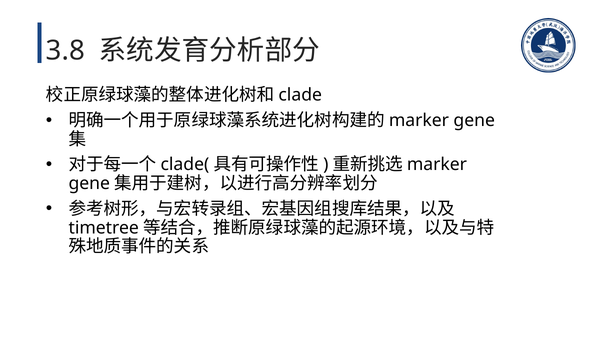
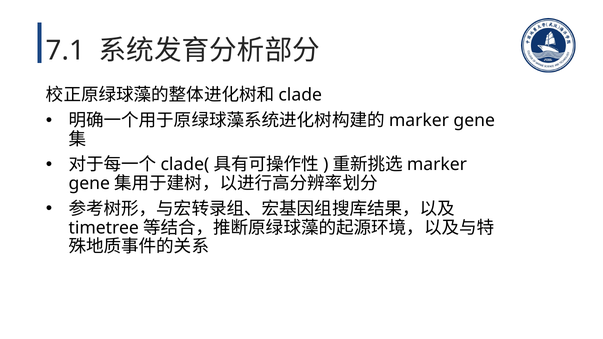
3.8: 3.8 -> 7.1
